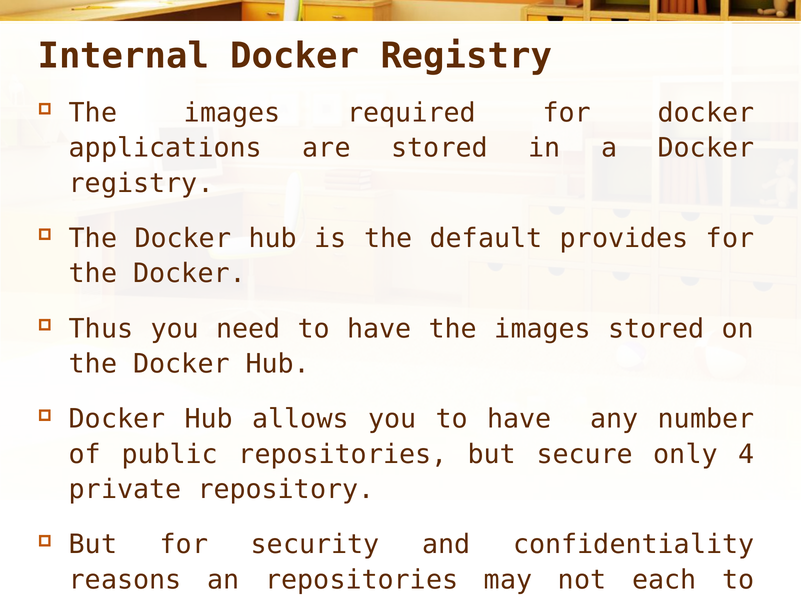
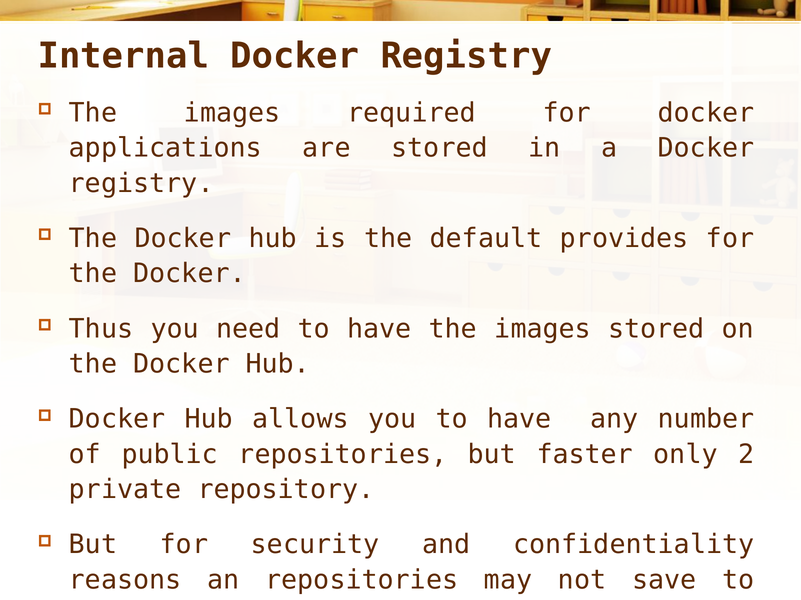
secure: secure -> faster
4: 4 -> 2
each: each -> save
